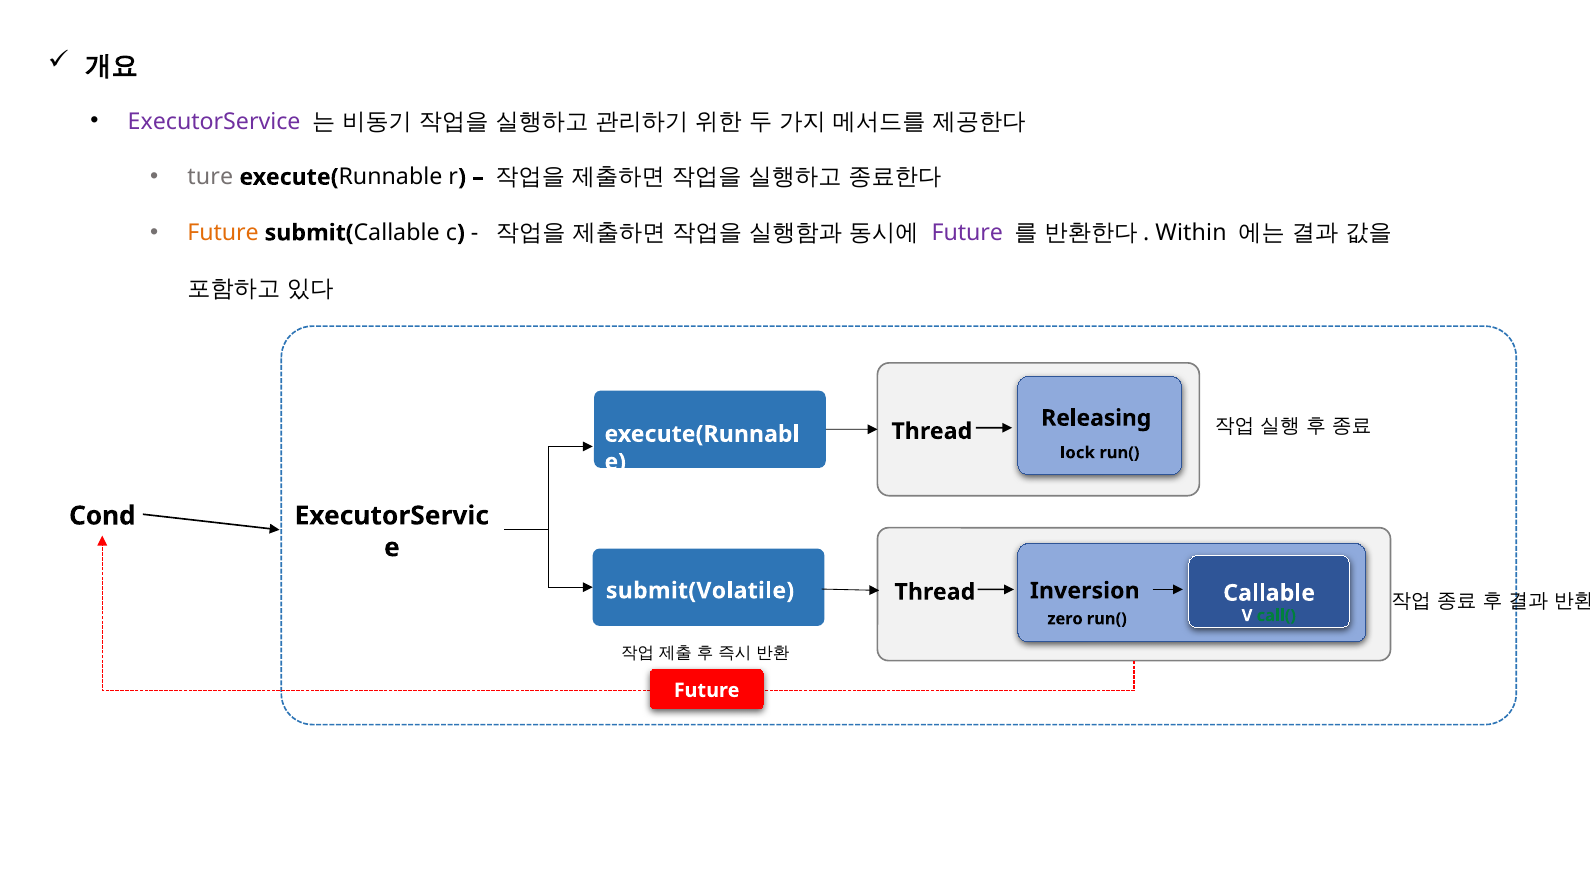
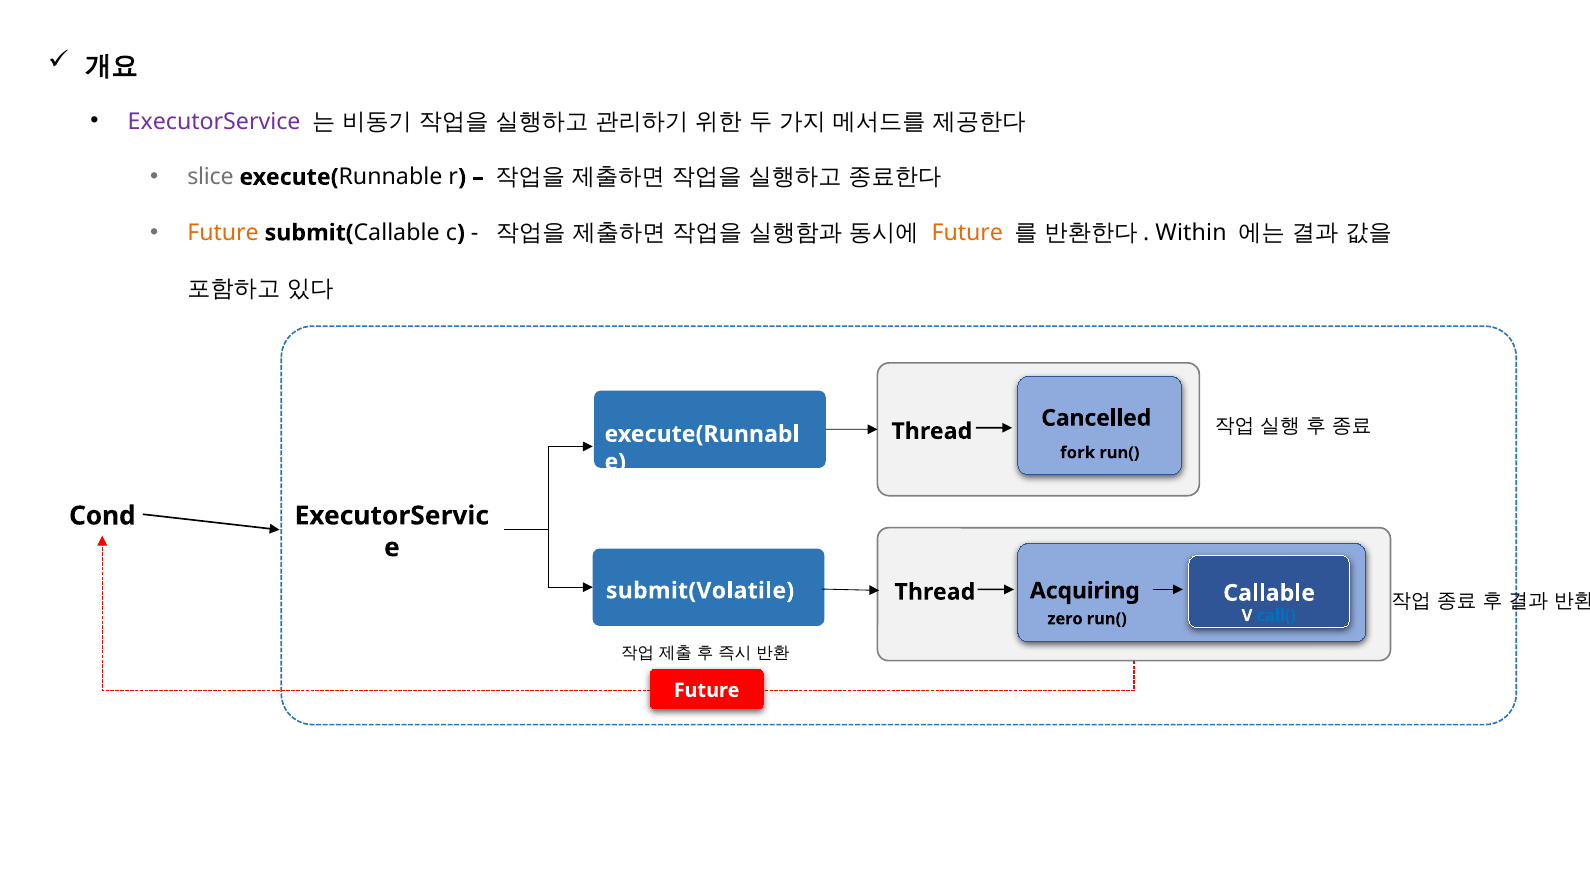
ture: ture -> slice
Future at (967, 233) colour: purple -> orange
Releasing: Releasing -> Cancelled
lock: lock -> fork
Inversion: Inversion -> Acquiring
call( colour: green -> blue
